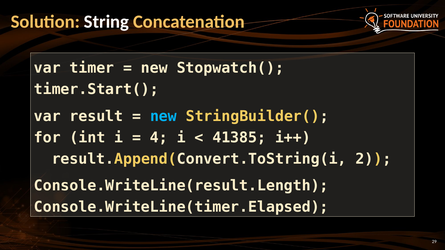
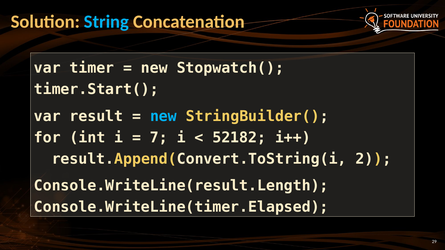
String colour: white -> light blue
4: 4 -> 7
41385: 41385 -> 52182
